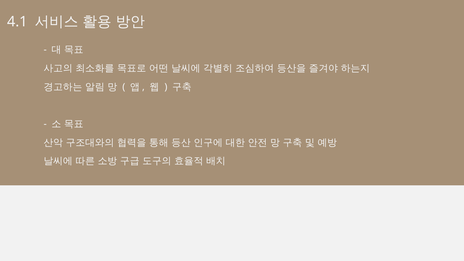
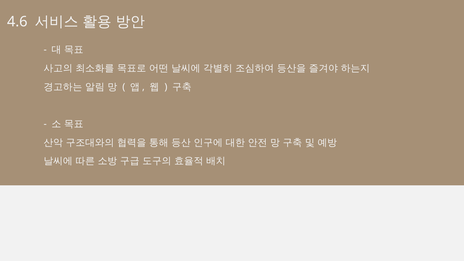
4.1: 4.1 -> 4.6
